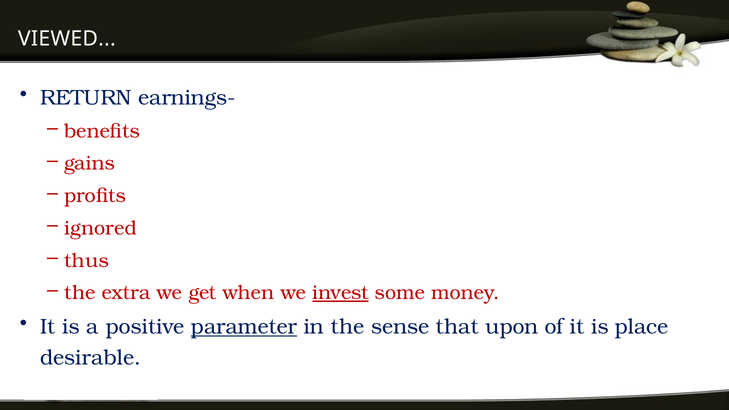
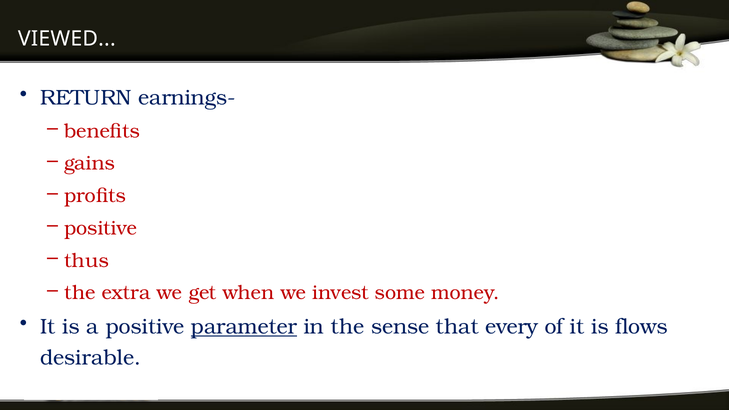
ignored at (101, 228): ignored -> positive
invest underline: present -> none
upon: upon -> every
place: place -> flows
